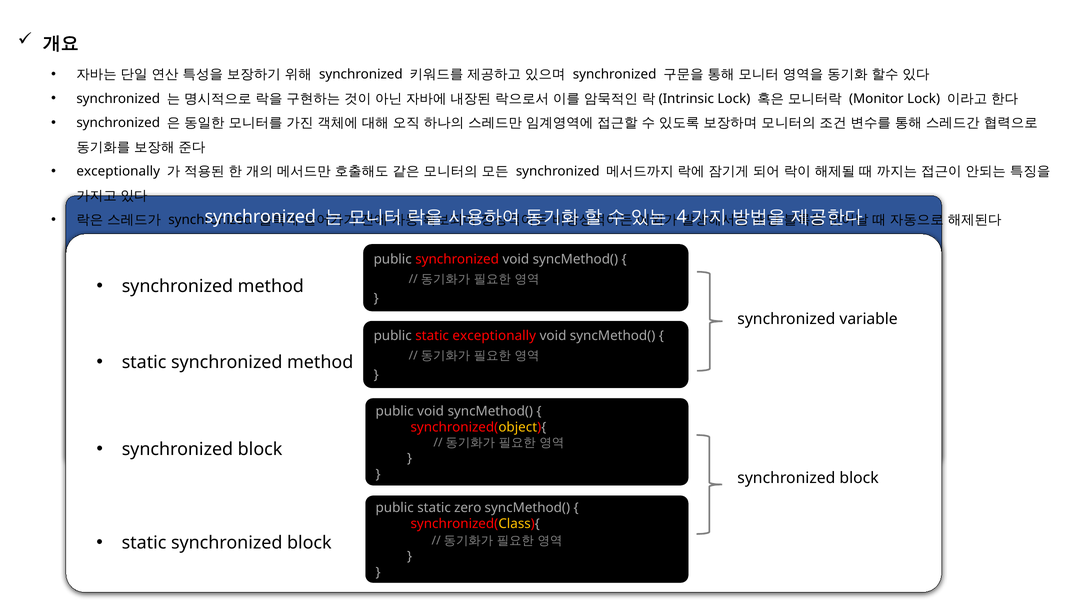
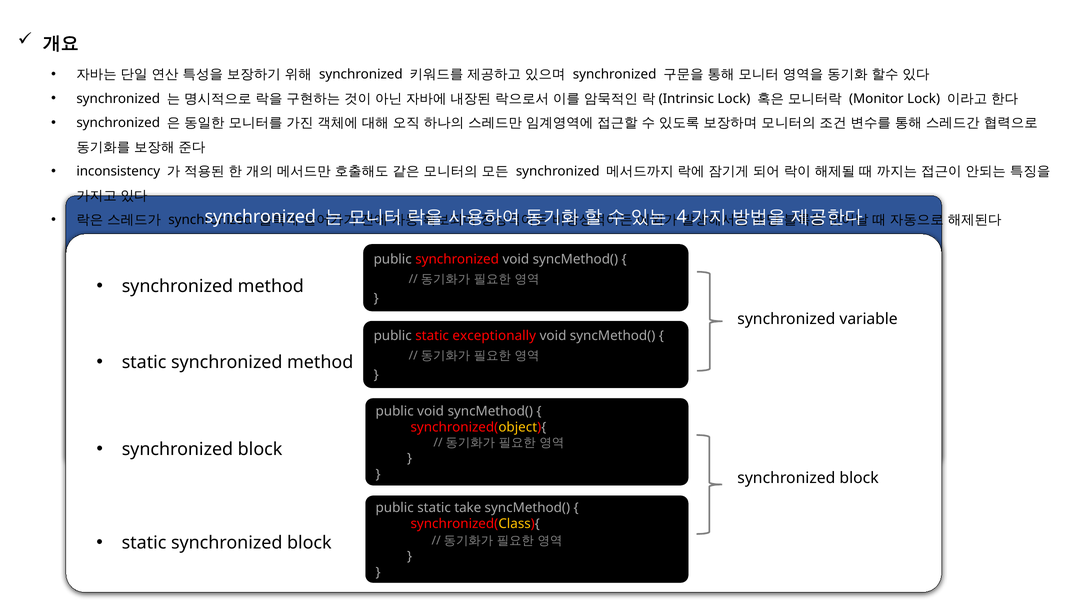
exceptionally at (118, 171): exceptionally -> inconsistency
zero: zero -> take
